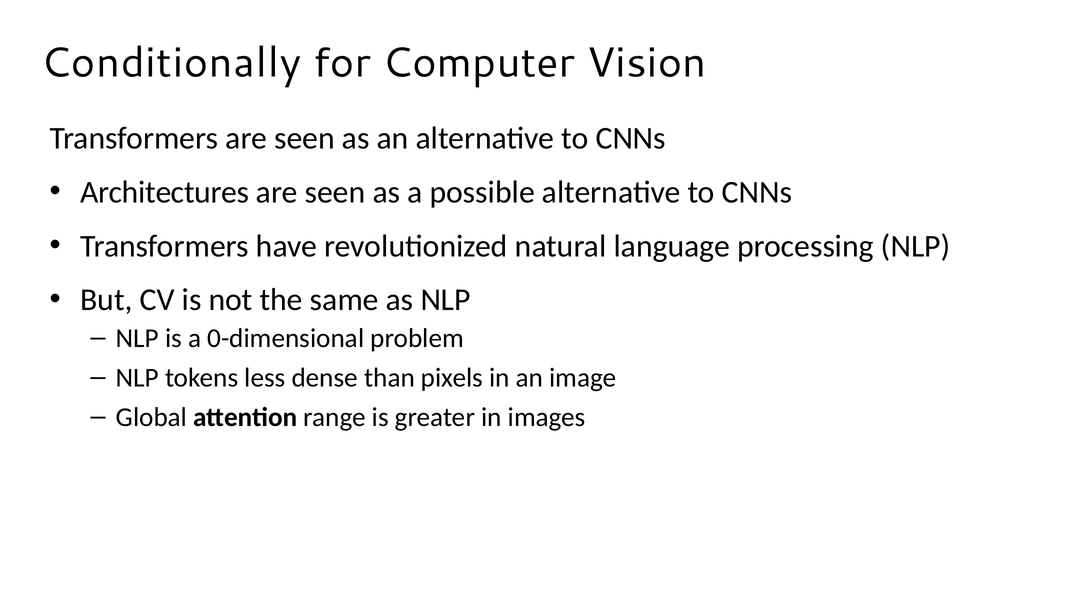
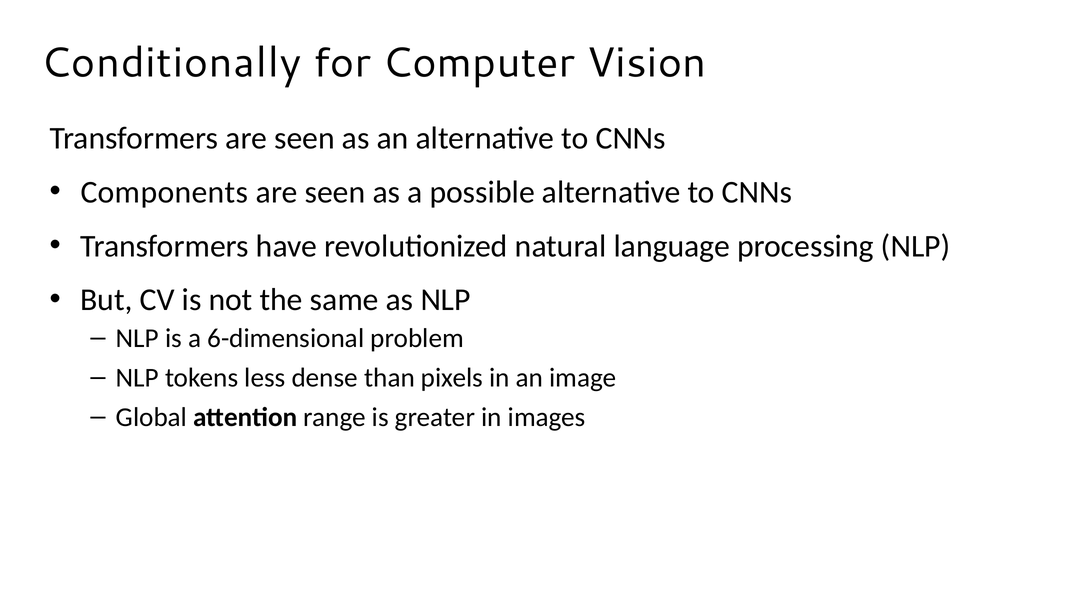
Architectures: Architectures -> Components
0-dimensional: 0-dimensional -> 6-dimensional
